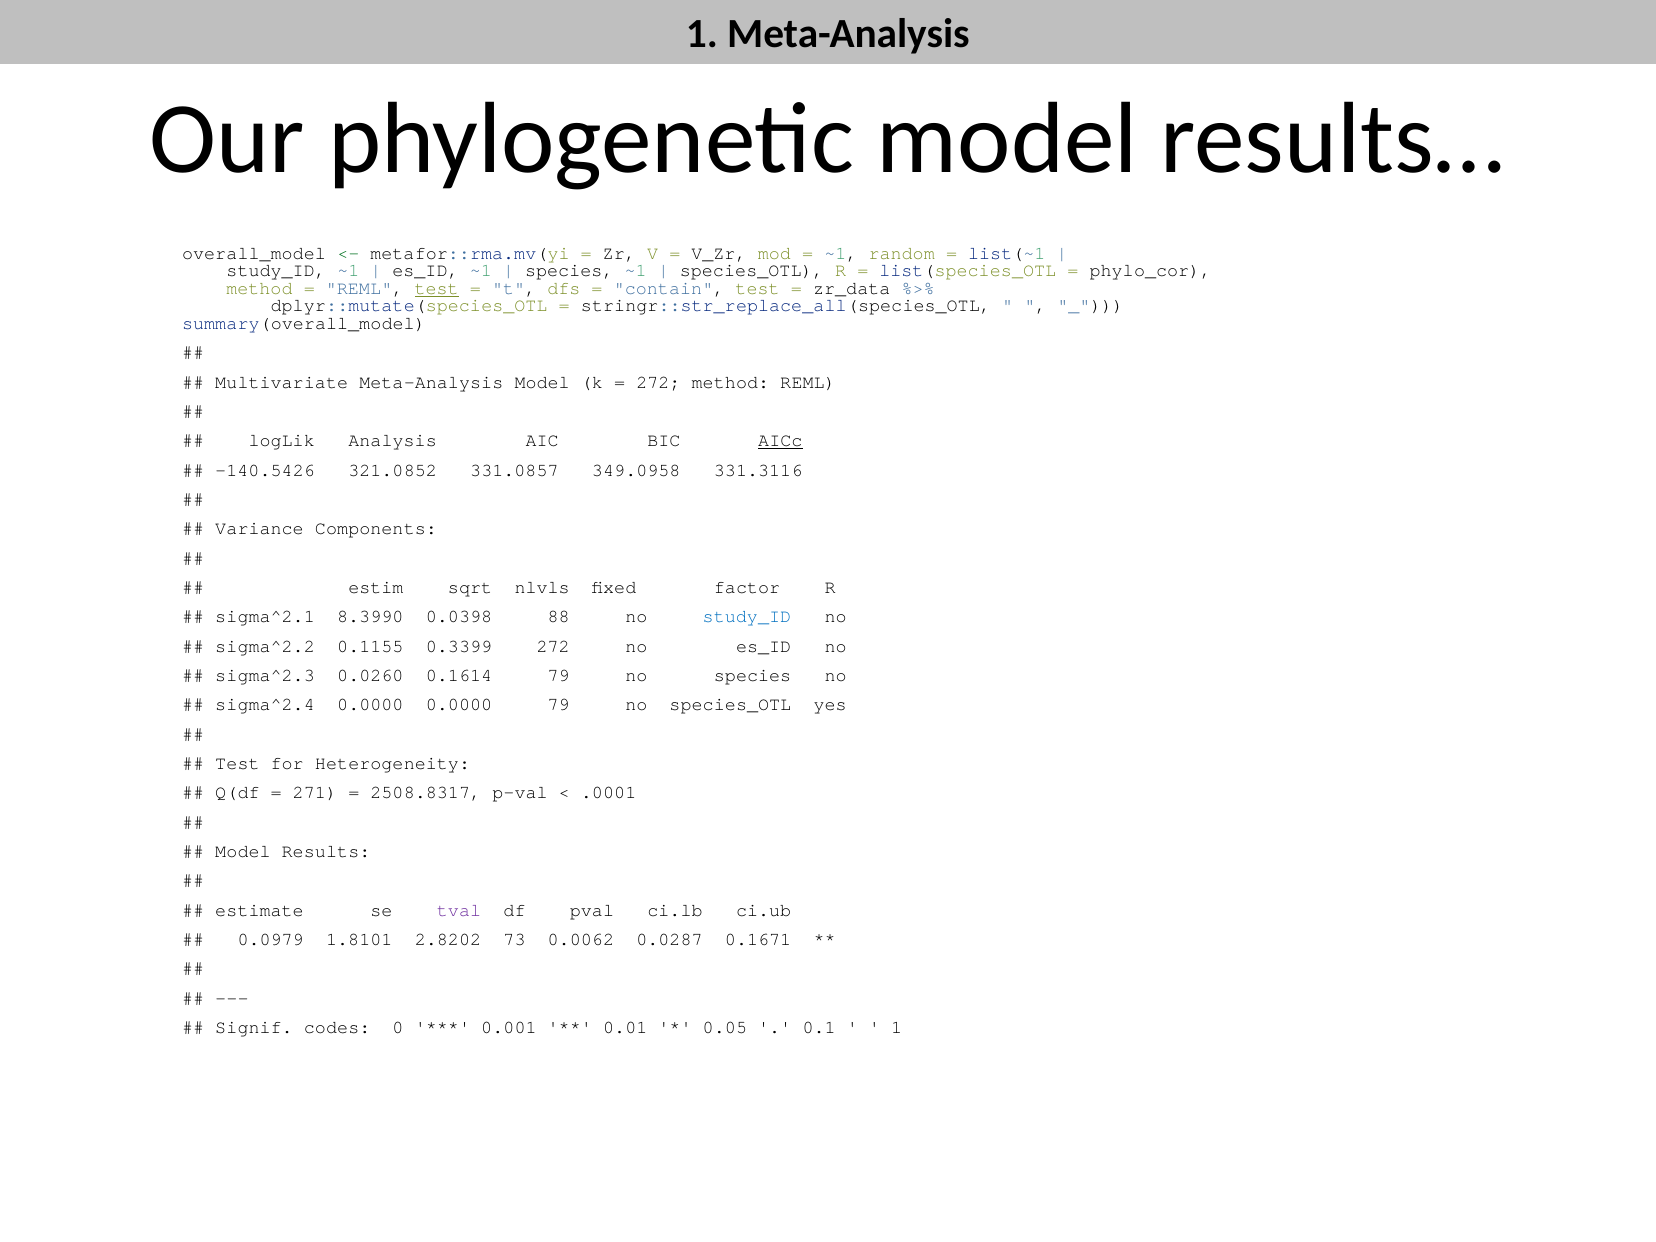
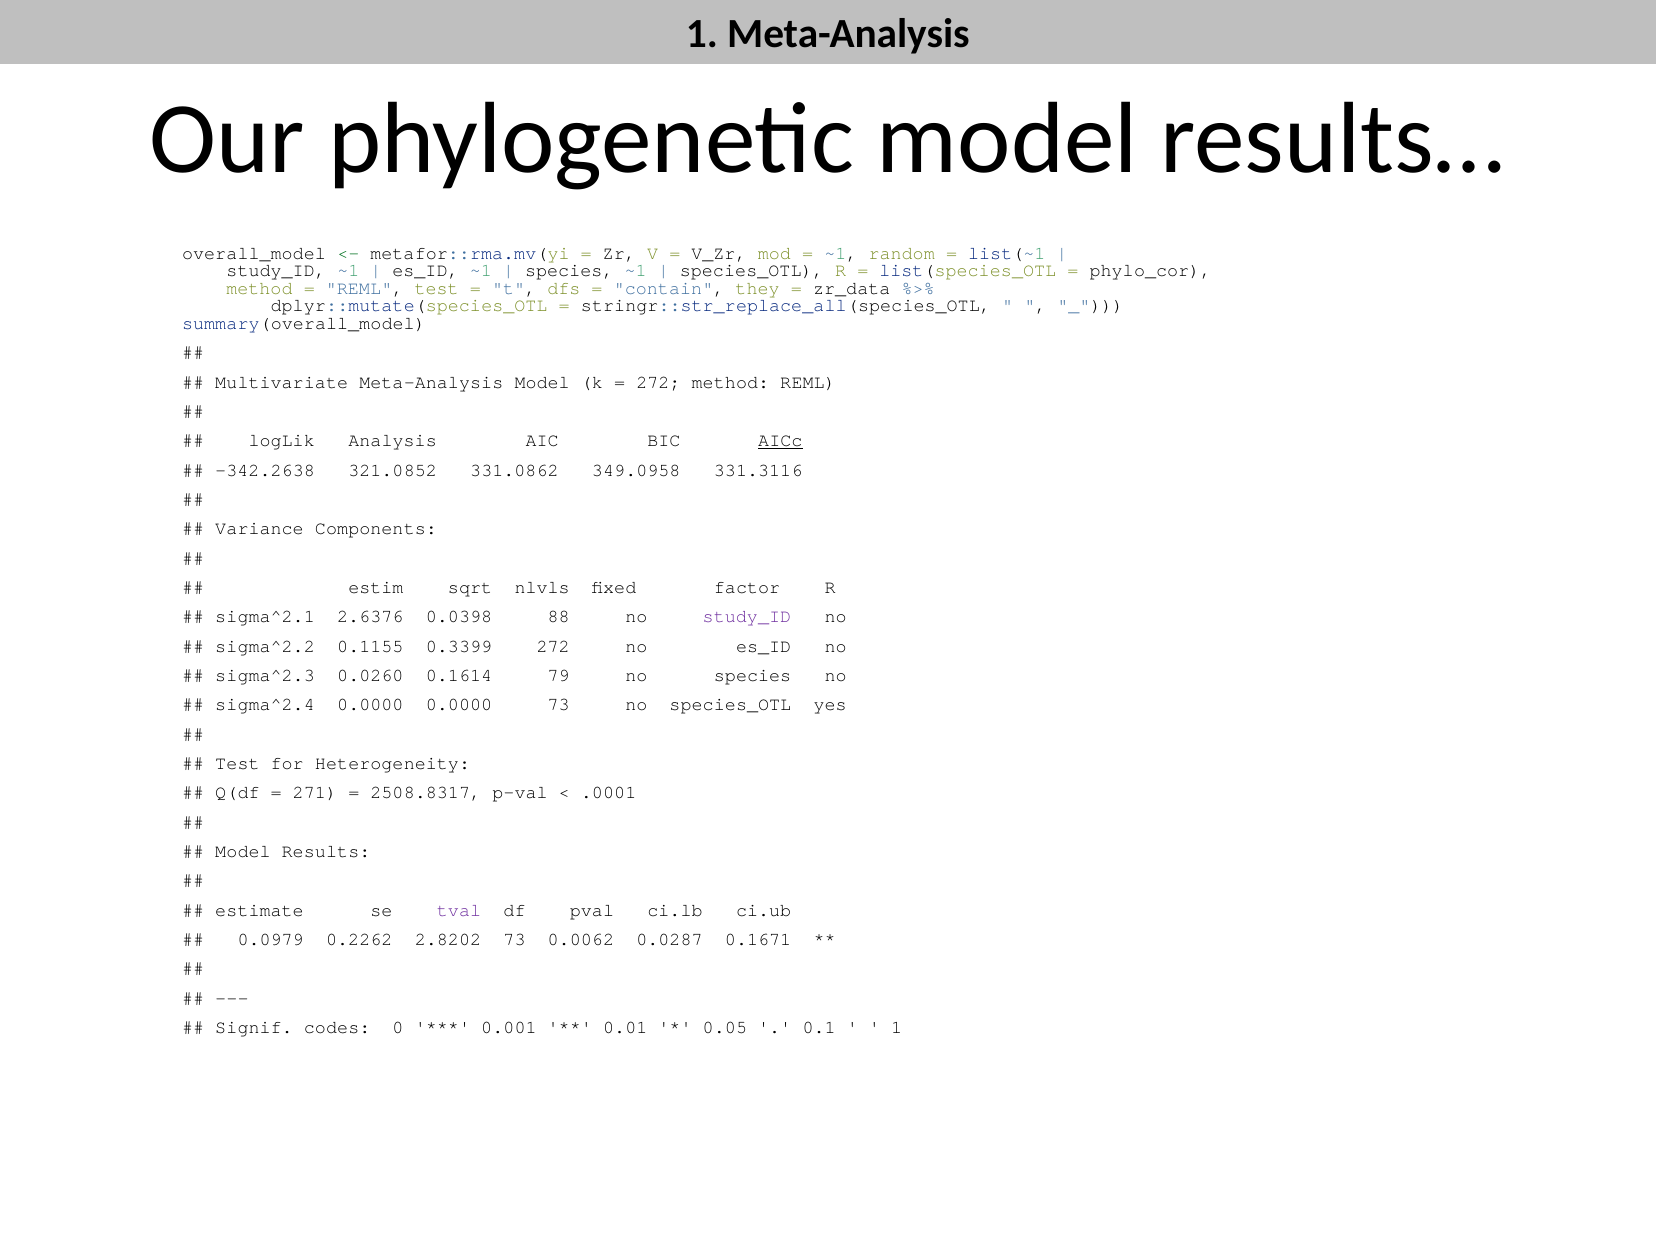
test at (437, 288) underline: present -> none
contain test: test -> they
-140.5426: -140.5426 -> -342.2638
331.0857: 331.0857 -> 331.0862
8.3990: 8.3990 -> 2.6376
study_ID at (747, 617) colour: blue -> purple
0.0000 79: 79 -> 73
1.8101: 1.8101 -> 0.2262
